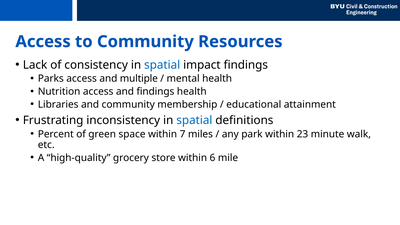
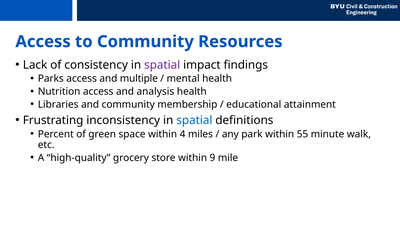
spatial at (162, 65) colour: blue -> purple
and findings: findings -> analysis
7: 7 -> 4
23: 23 -> 55
6: 6 -> 9
